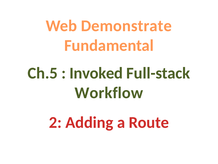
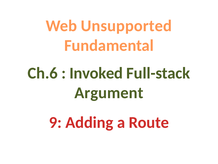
Demonstrate: Demonstrate -> Unsupported
Ch.5: Ch.5 -> Ch.6
Workflow: Workflow -> Argument
2: 2 -> 9
